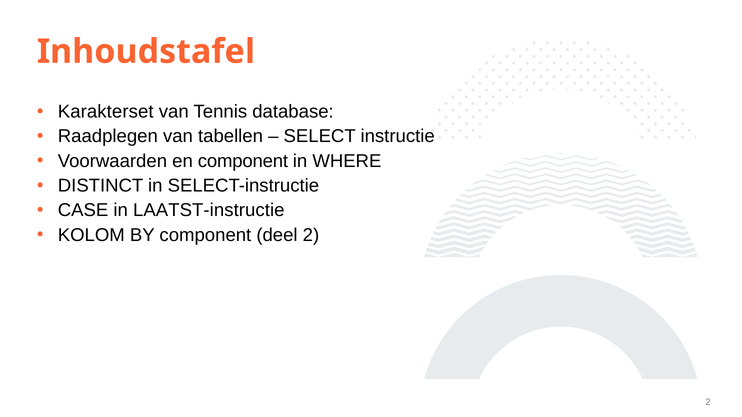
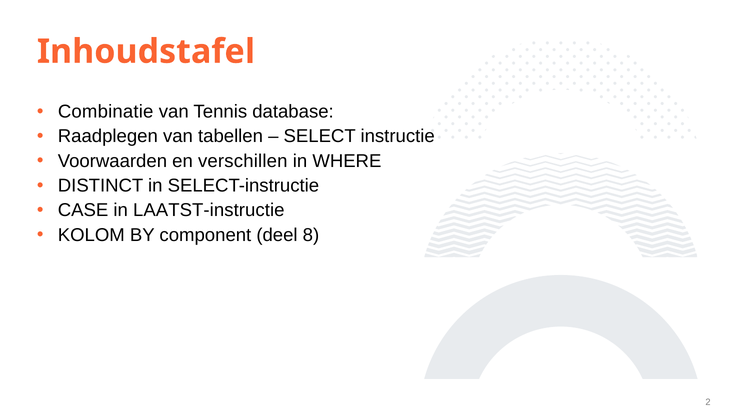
Karakterset: Karakterset -> Combinatie
en component: component -> verschillen
deel 2: 2 -> 8
